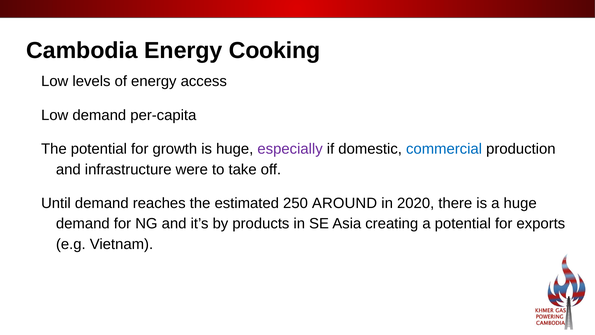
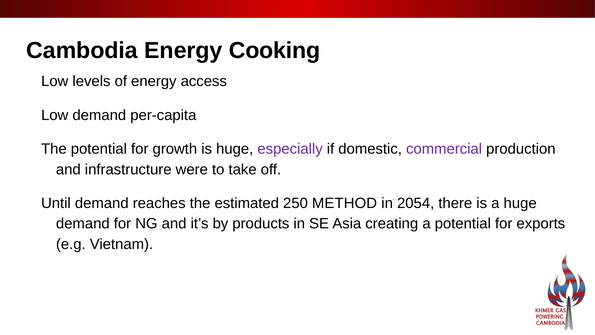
commercial colour: blue -> purple
AROUND: AROUND -> METHOD
2020: 2020 -> 2054
